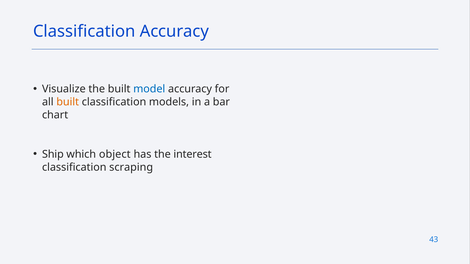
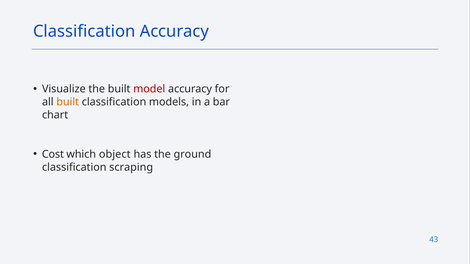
model colour: blue -> red
Ship: Ship -> Cost
interest: interest -> ground
